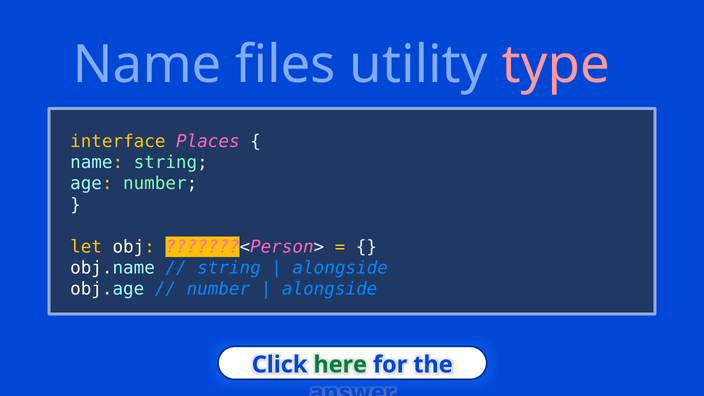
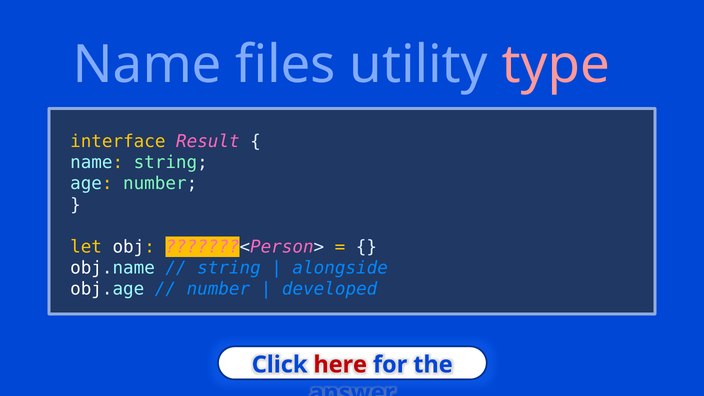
Places: Places -> Result
alongside at (330, 289): alongside -> developed
here colour: green -> red
